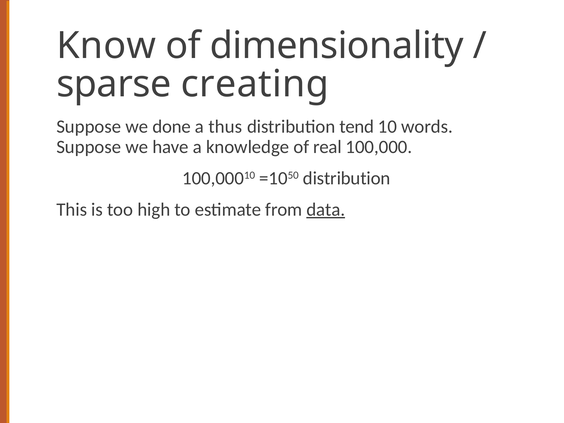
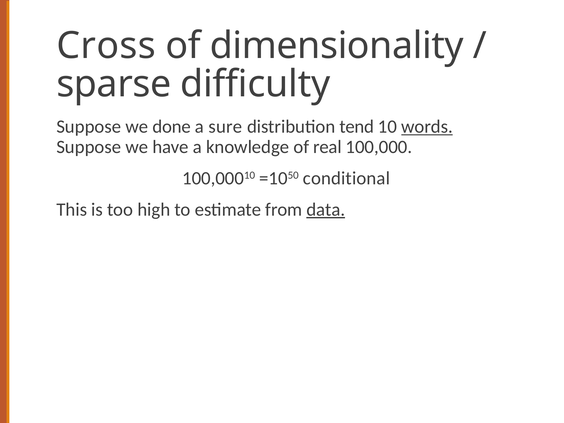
Know: Know -> Cross
creating: creating -> difficulty
thus: thus -> sure
words underline: none -> present
=1050 distribution: distribution -> conditional
